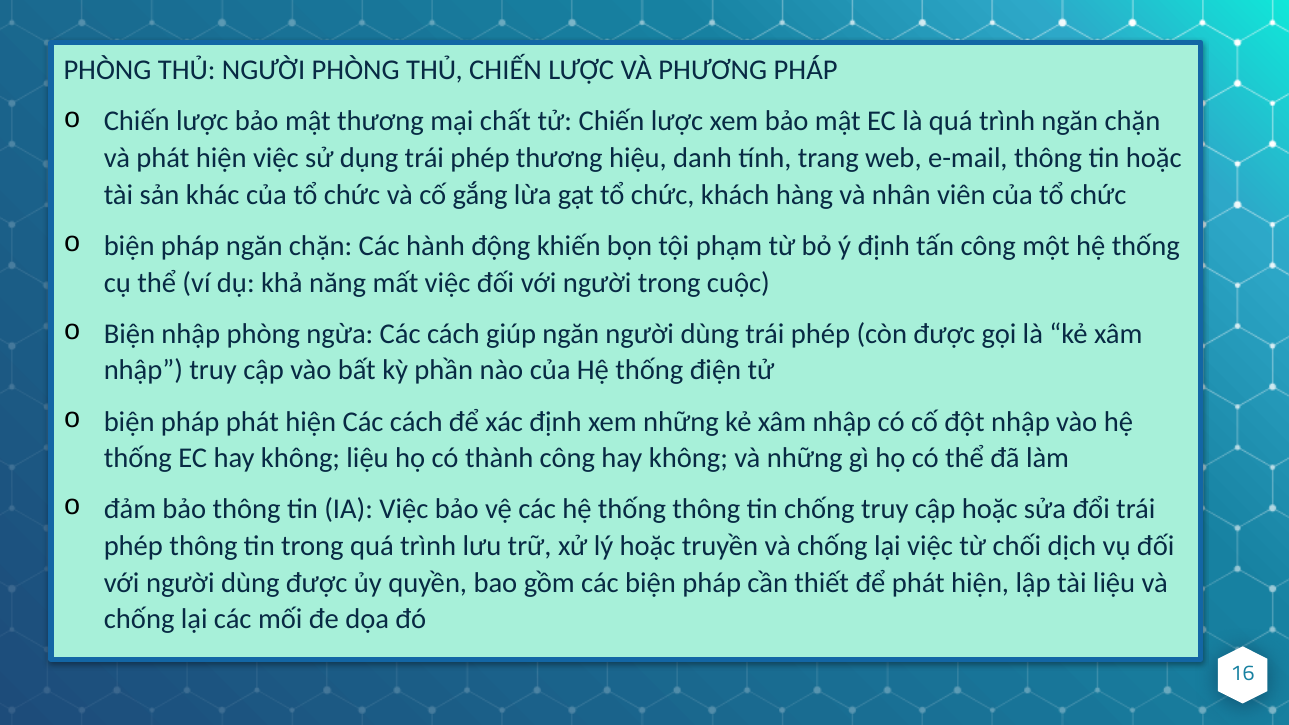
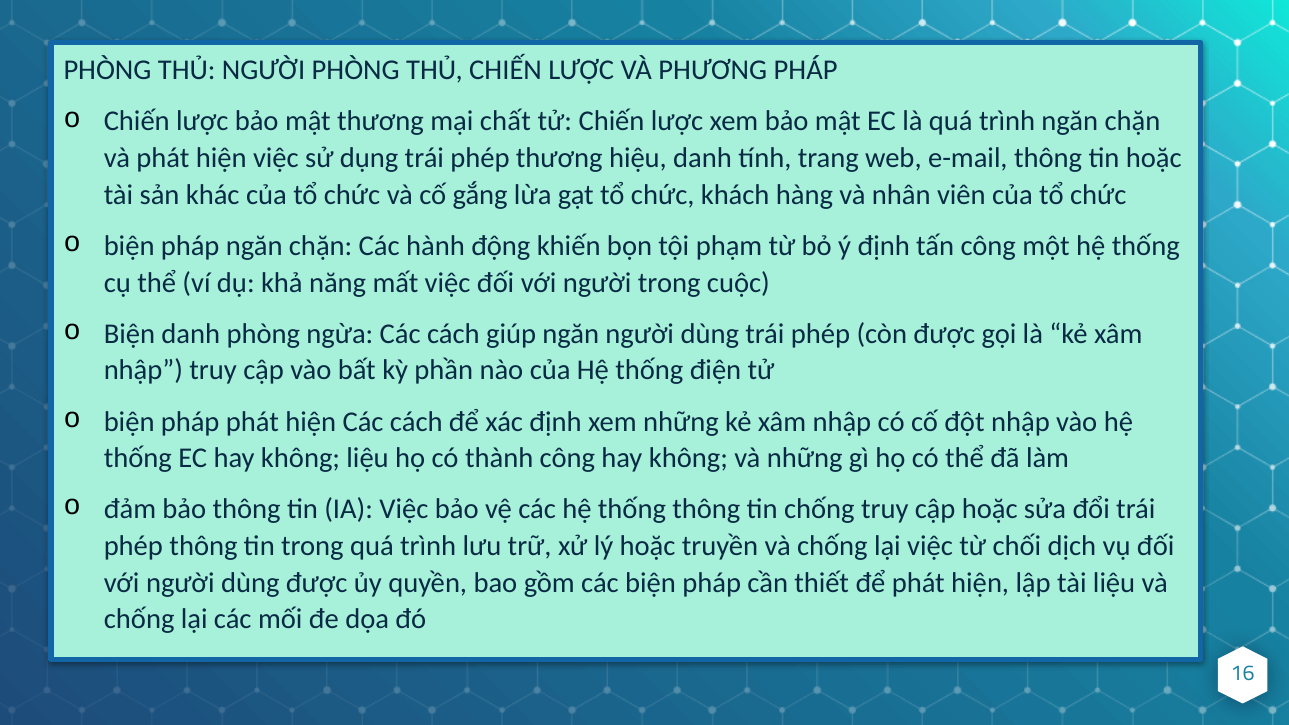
Biện nhập: nhập -> danh
